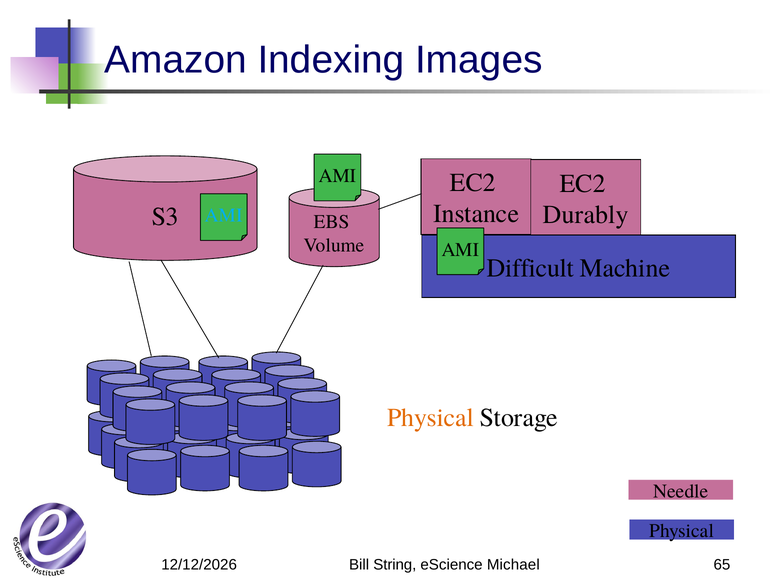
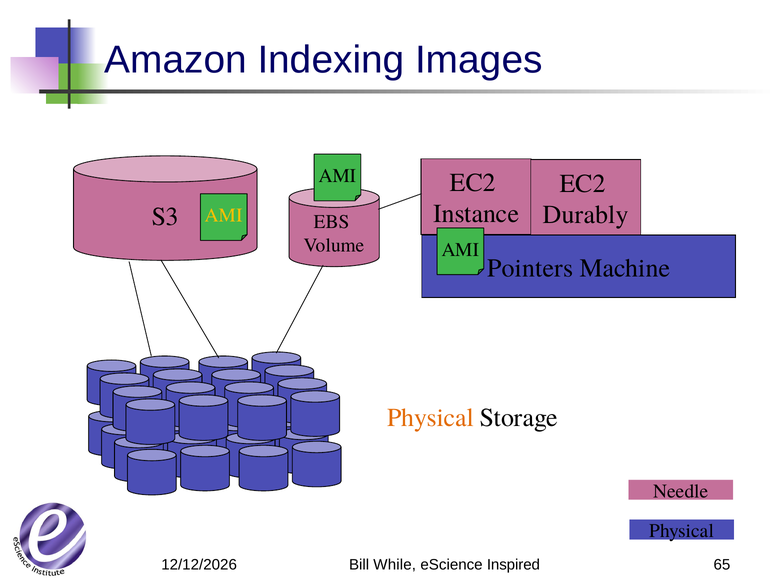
AMI at (224, 215) colour: light blue -> yellow
Difficult: Difficult -> Pointers
String: String -> While
Michael: Michael -> Inspired
